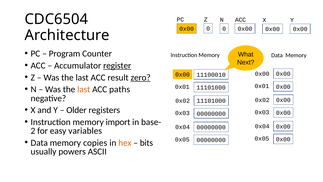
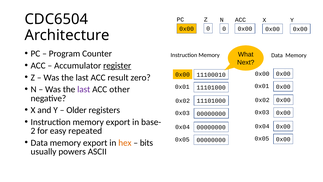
zero underline: present -> none
last at (84, 89) colour: orange -> purple
paths: paths -> other
Instruction memory import: import -> export
variables: variables -> repeated
Data memory copies: copies -> export
